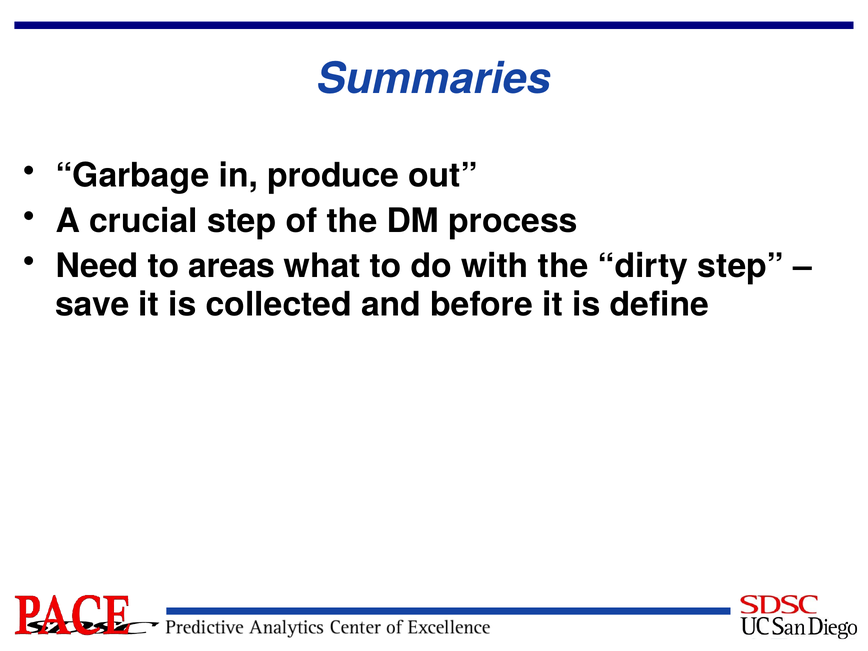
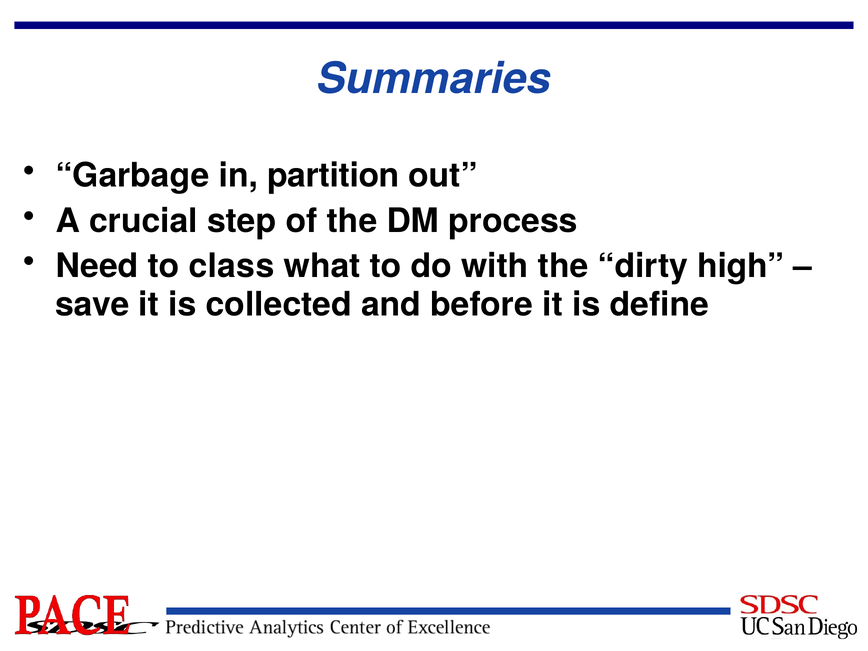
produce: produce -> partition
areas: areas -> class
dirty step: step -> high
